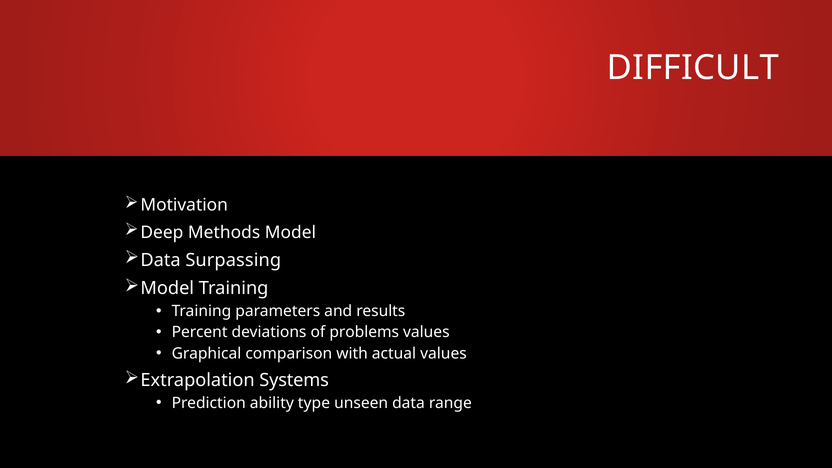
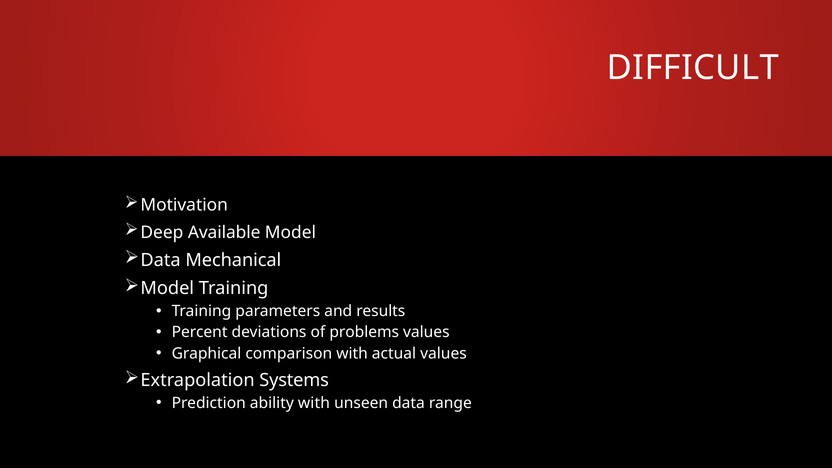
Methods: Methods -> Available
Surpassing: Surpassing -> Mechanical
ability type: type -> with
